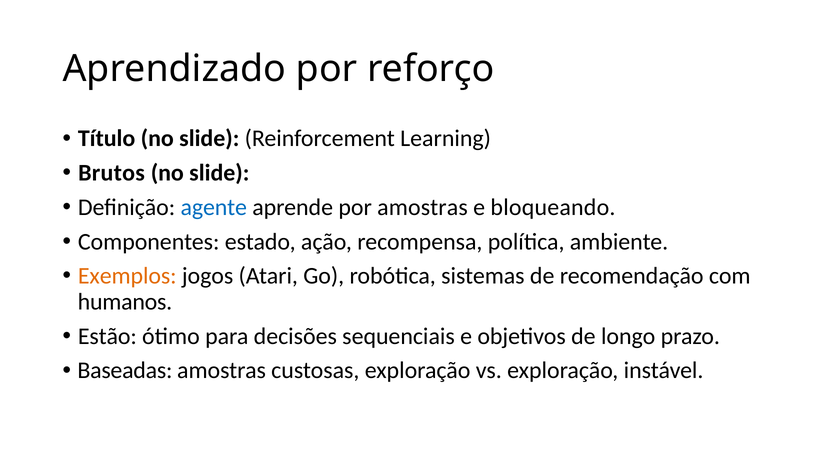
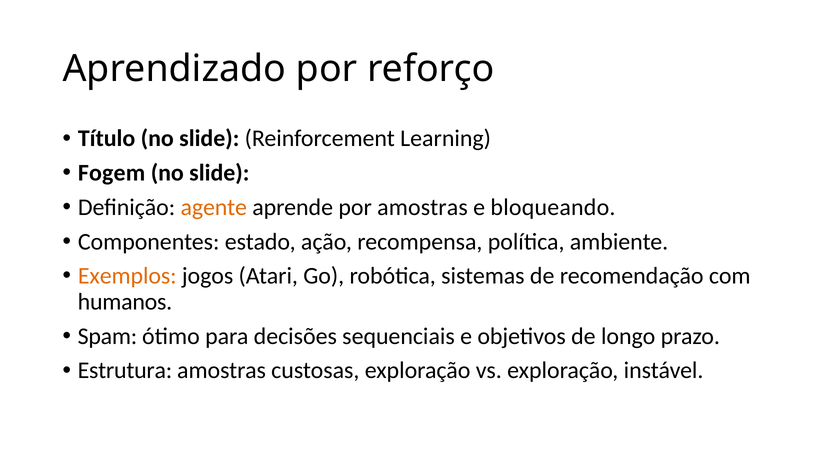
Brutos: Brutos -> Fogem
agente colour: blue -> orange
Estão: Estão -> Spam
Baseadas: Baseadas -> Estrutura
